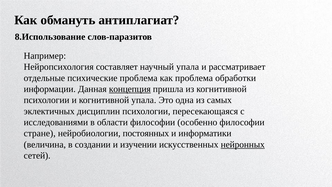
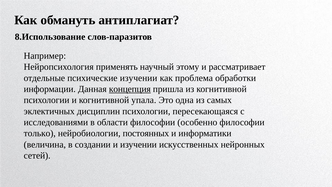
составляет: составляет -> применять
научный упала: упала -> этому
психические проблема: проблема -> изучении
стране: стране -> только
нейронных underline: present -> none
